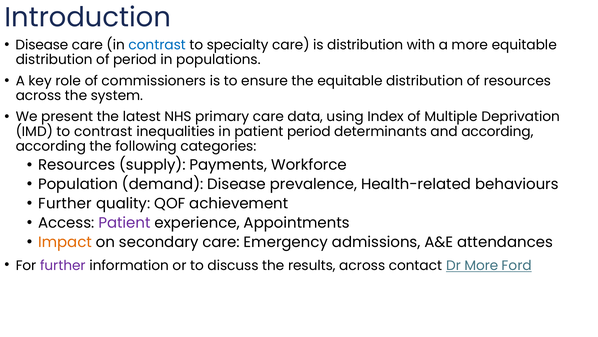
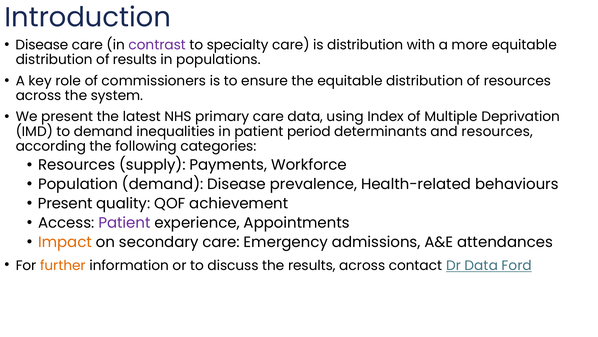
contrast at (157, 45) colour: blue -> purple
of period: period -> results
to contrast: contrast -> demand
and according: according -> resources
Further at (65, 203): Further -> Present
further at (63, 265) colour: purple -> orange
Dr More: More -> Data
